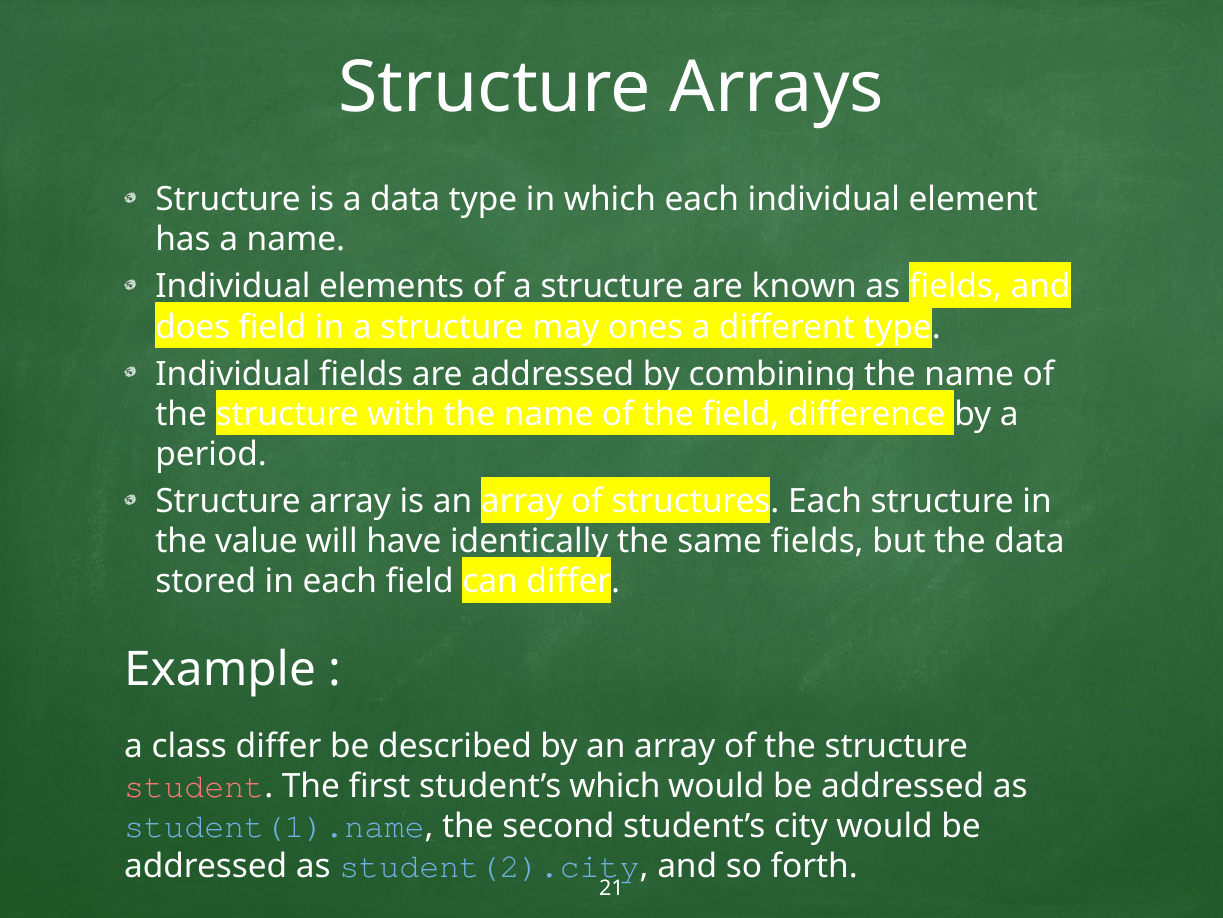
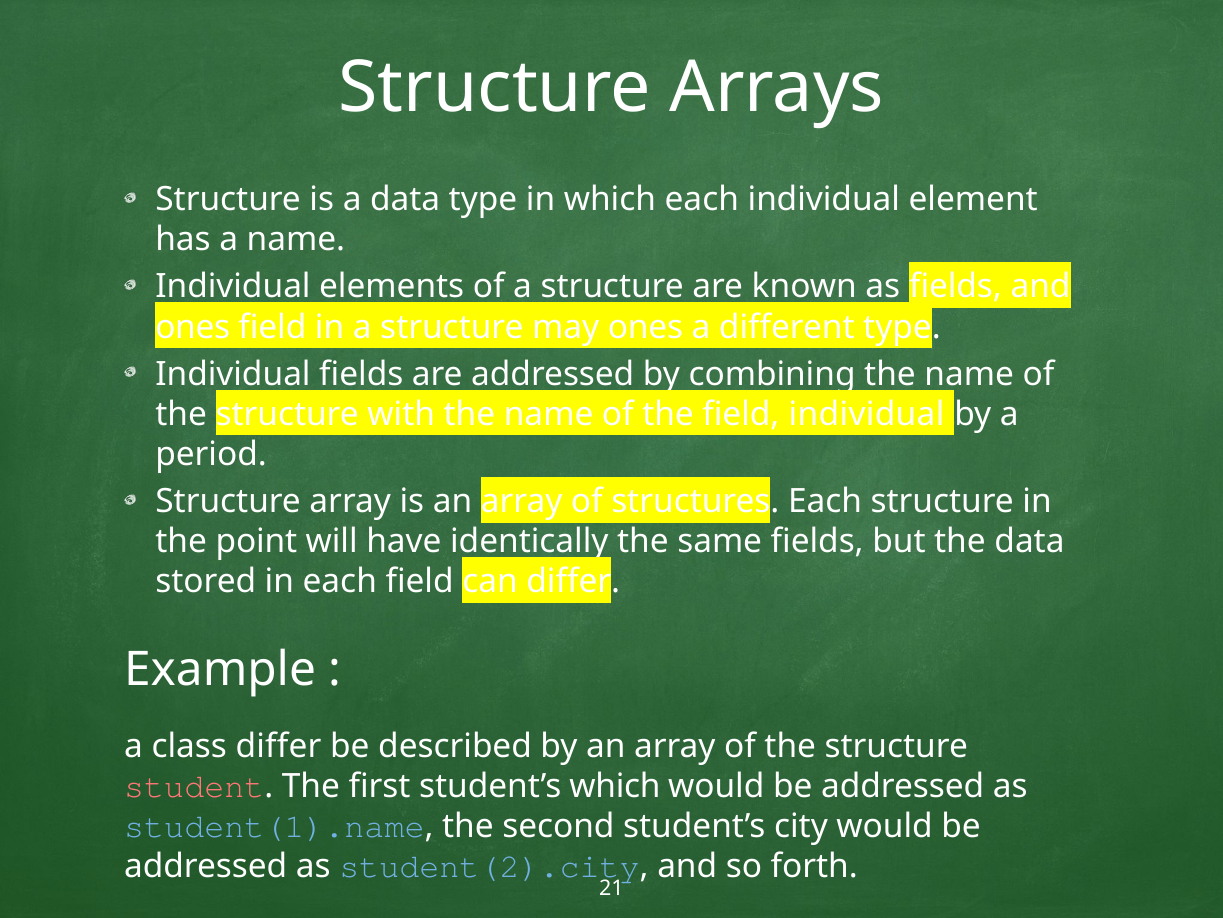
does at (193, 327): does -> ones
field difference: difference -> individual
value: value -> point
